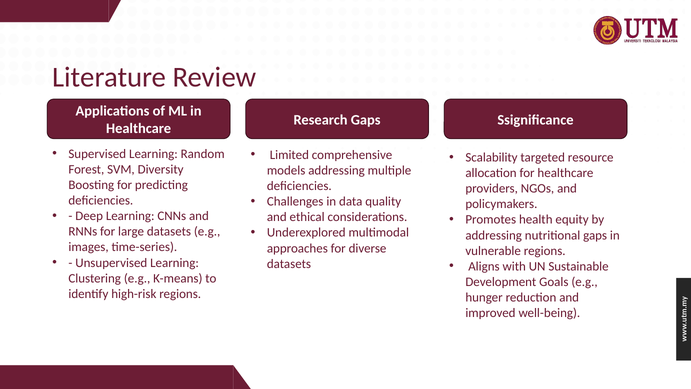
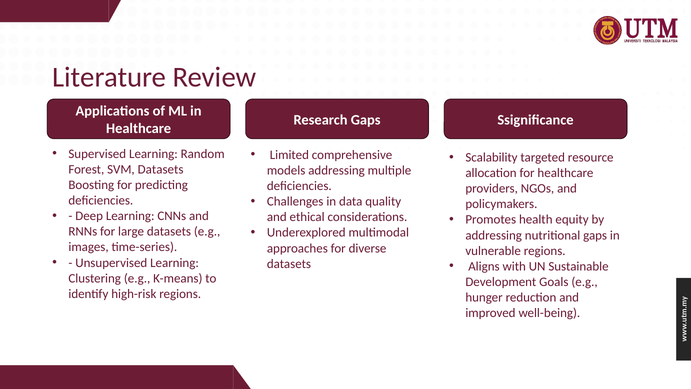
SVM Diversity: Diversity -> Datasets
